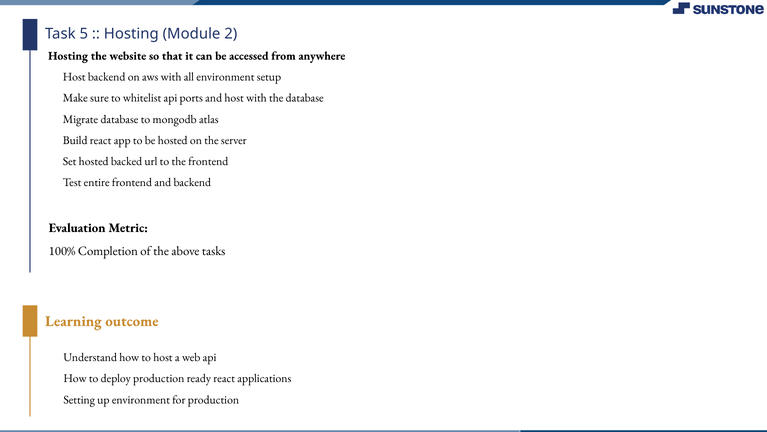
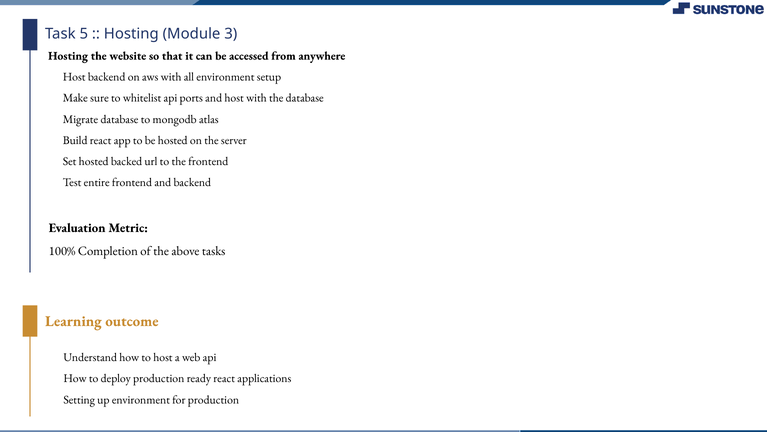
2: 2 -> 3
